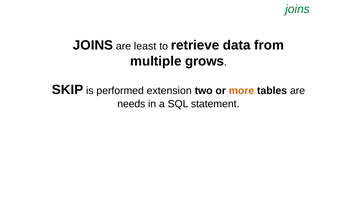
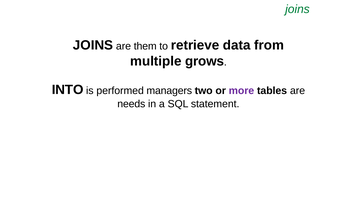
least: least -> them
SKIP: SKIP -> INTO
extension: extension -> managers
more colour: orange -> purple
